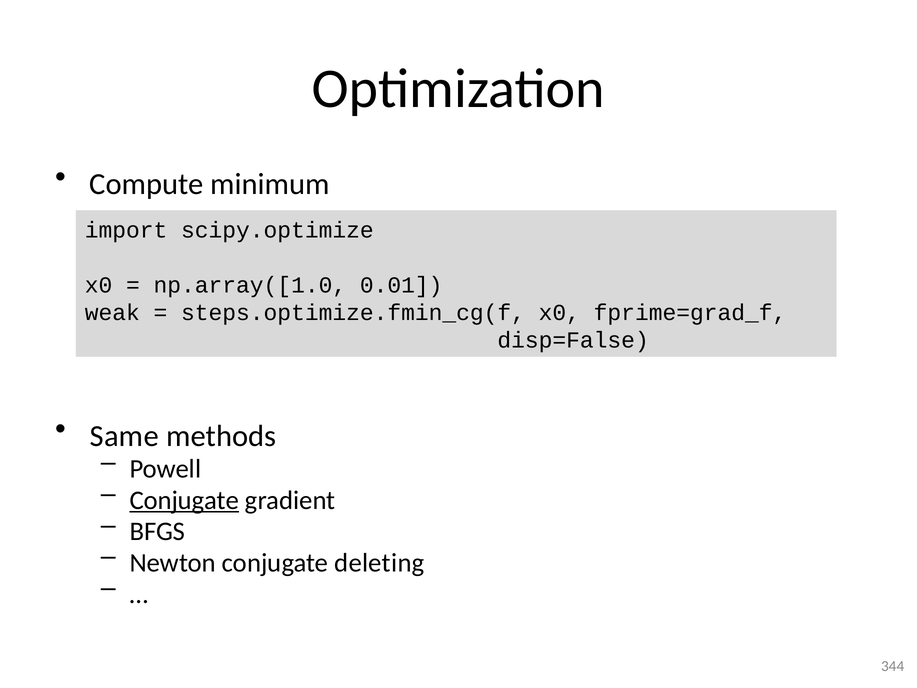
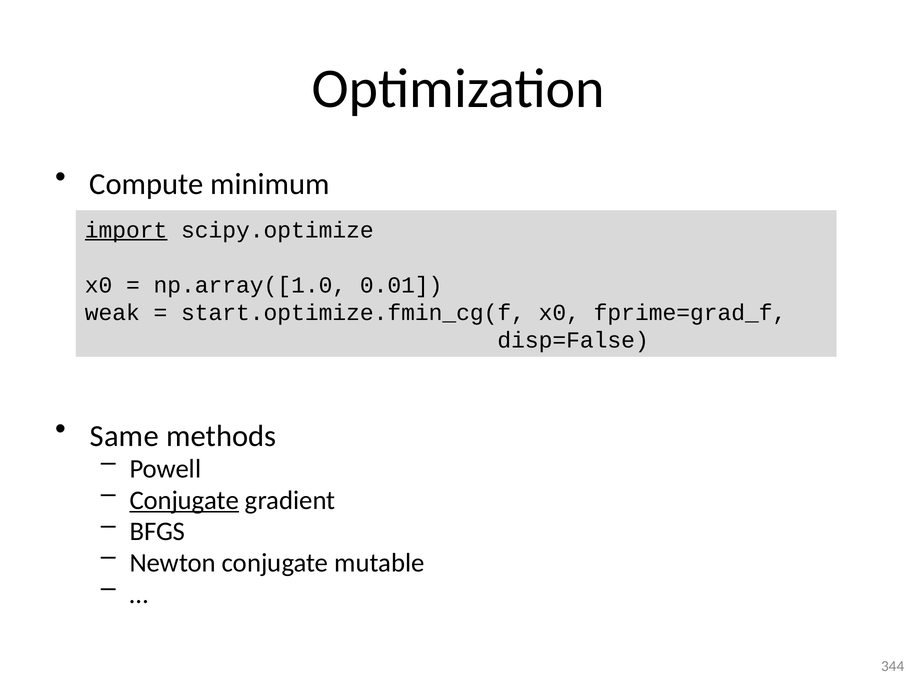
import underline: none -> present
steps.optimize.fmin_cg(f: steps.optimize.fmin_cg(f -> start.optimize.fmin_cg(f
deleting: deleting -> mutable
